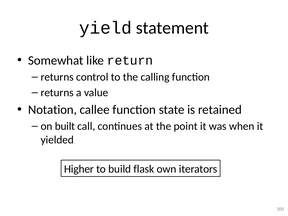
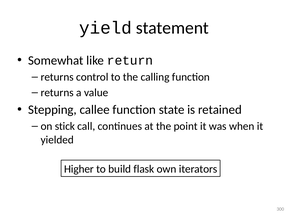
Notation: Notation -> Stepping
built: built -> stick
